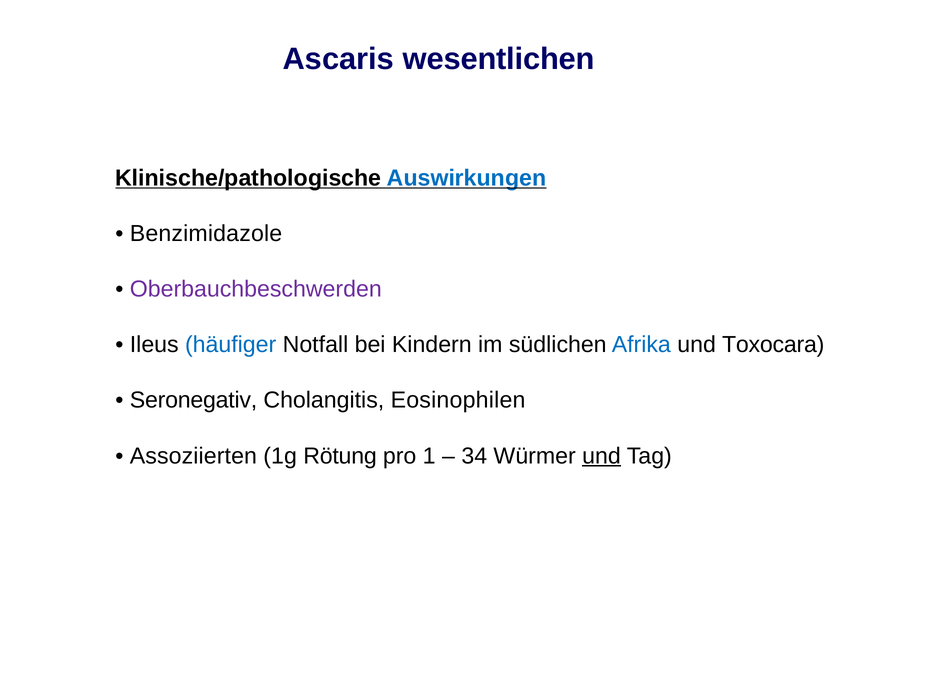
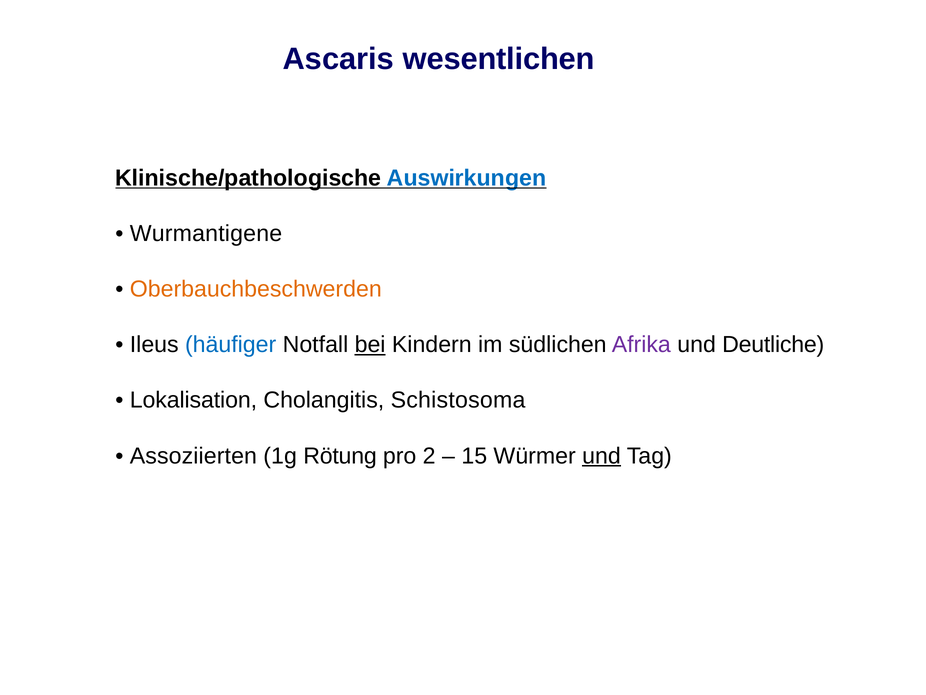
Benzimidazole: Benzimidazole -> Wurmantigene
Oberbauchbeschwerden colour: purple -> orange
bei underline: none -> present
Afrika colour: blue -> purple
Toxocara: Toxocara -> Deutliche
Seronegativ: Seronegativ -> Lokalisation
Eosinophilen: Eosinophilen -> Schistosoma
1: 1 -> 2
34: 34 -> 15
